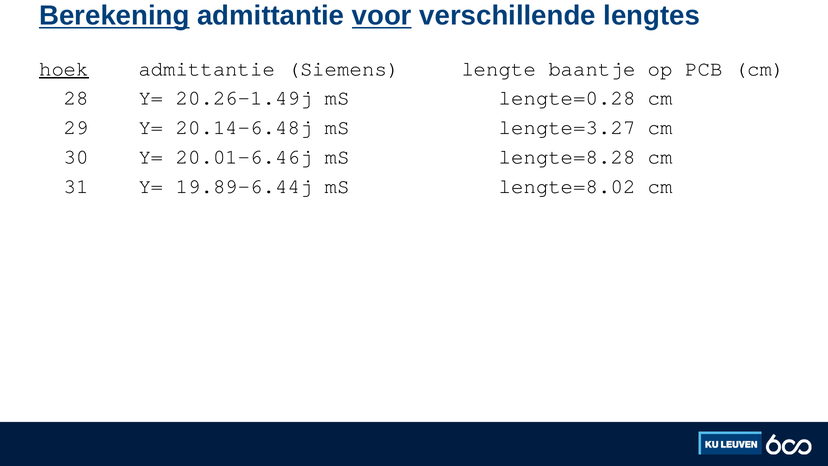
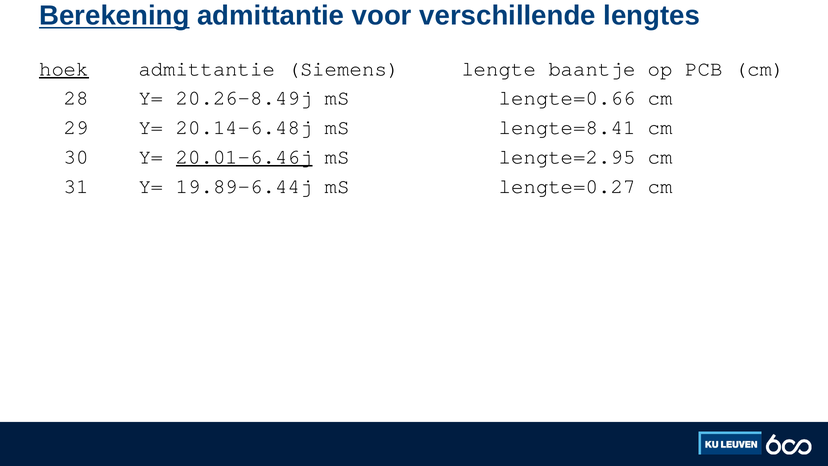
voor underline: present -> none
20.26-1.49j: 20.26-1.49j -> 20.26-8.49j
lengte=0.28: lengte=0.28 -> lengte=0.66
lengte=3.27: lengte=3.27 -> lengte=8.41
20.01-6.46j underline: none -> present
lengte=8.28: lengte=8.28 -> lengte=2.95
lengte=8.02: lengte=8.02 -> lengte=0.27
